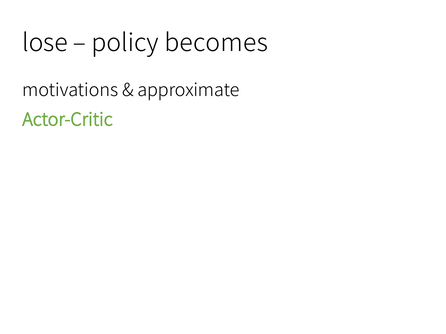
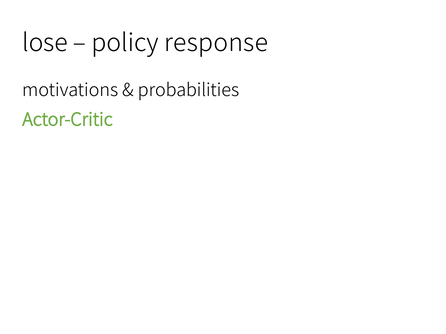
becomes: becomes -> response
approximate: approximate -> probabilities
